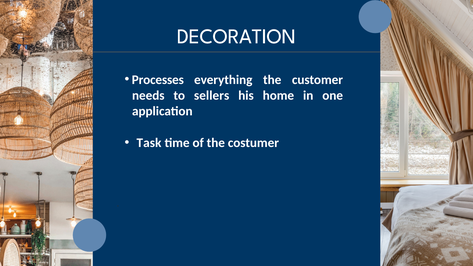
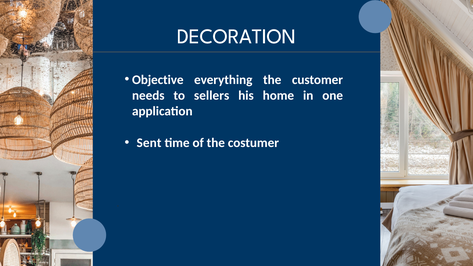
Processes: Processes -> Objective
Task: Task -> Sent
